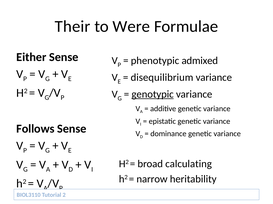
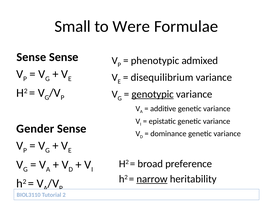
Their: Their -> Small
Either at (31, 57): Either -> Sense
Follows: Follows -> Gender
calculating: calculating -> preference
narrow underline: none -> present
